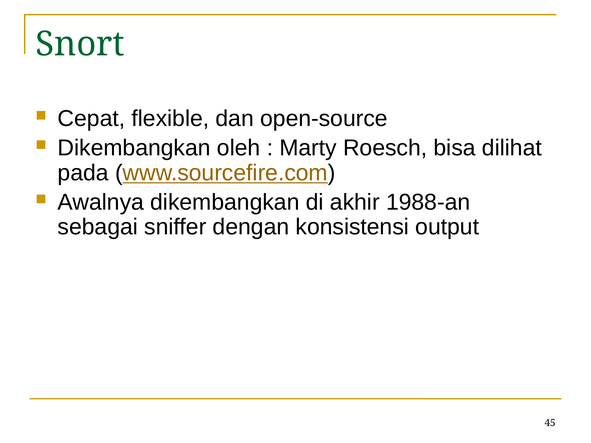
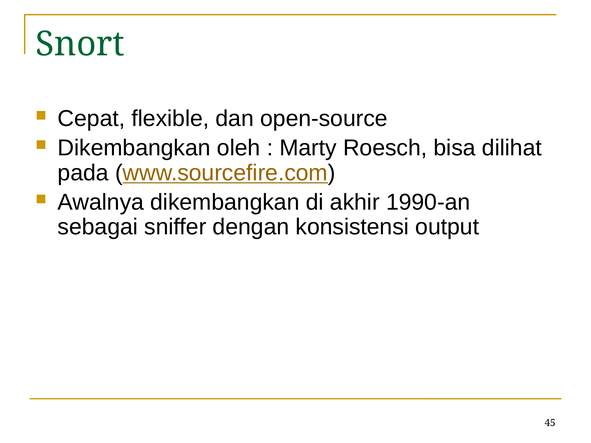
1988-an: 1988-an -> 1990-an
